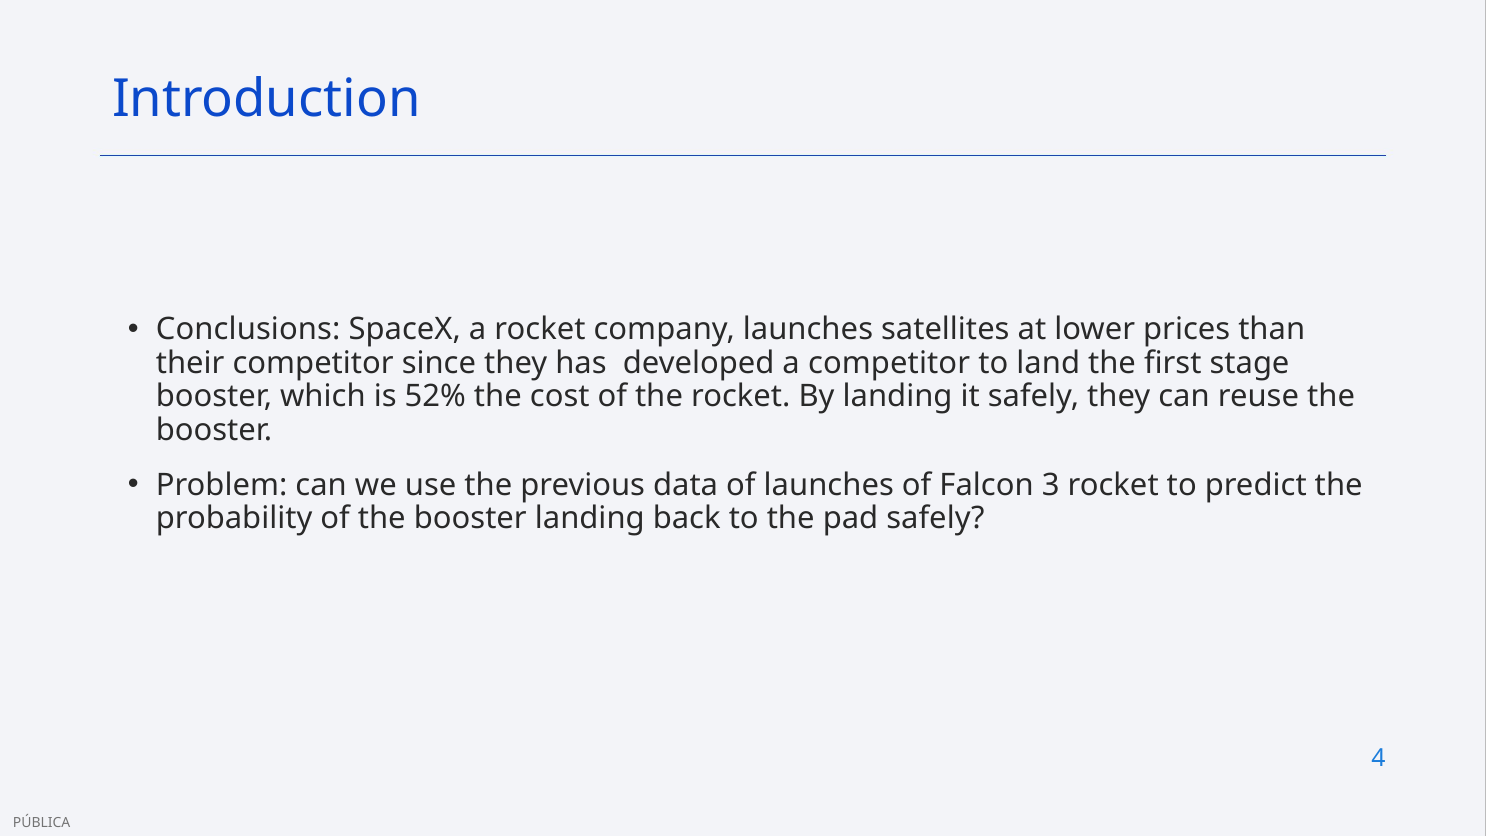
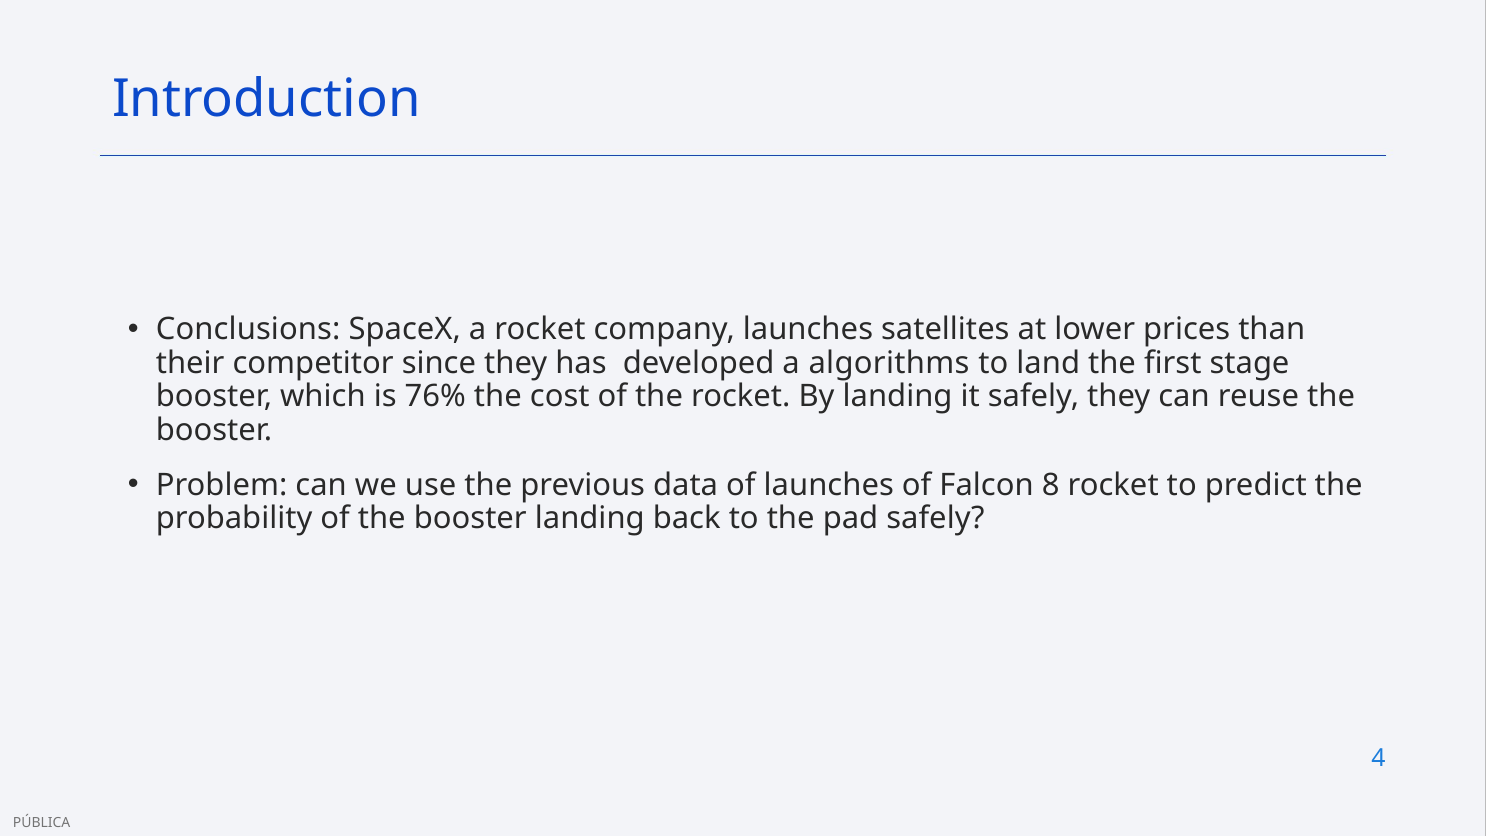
a competitor: competitor -> algorithms
52%: 52% -> 76%
3: 3 -> 8
